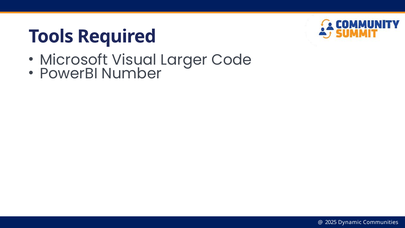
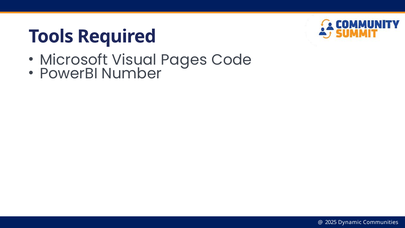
Larger: Larger -> Pages
